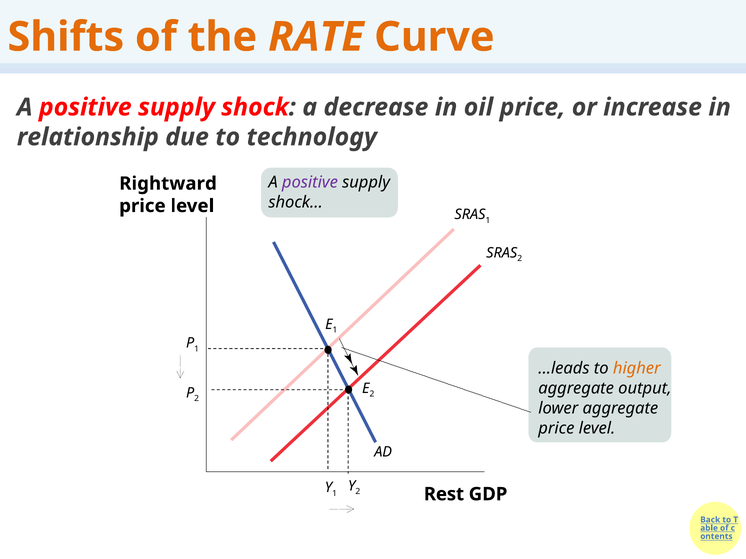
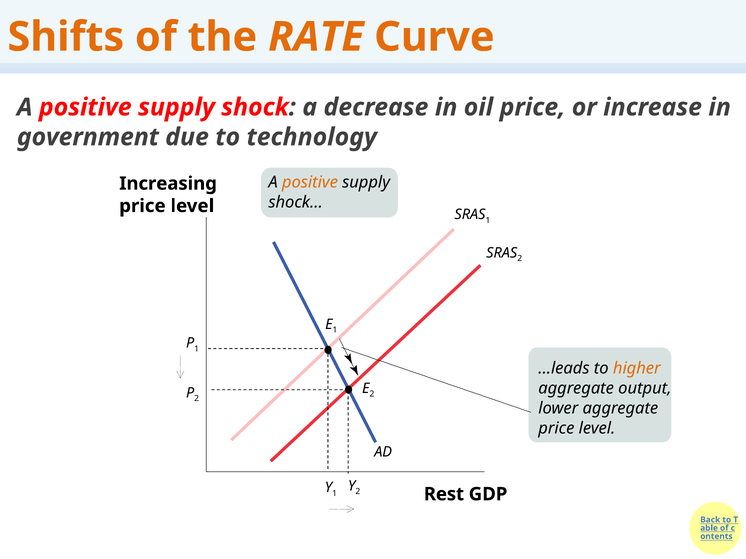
relationship: relationship -> government
positive at (310, 183) colour: purple -> orange
Rightward: Rightward -> Increasing
